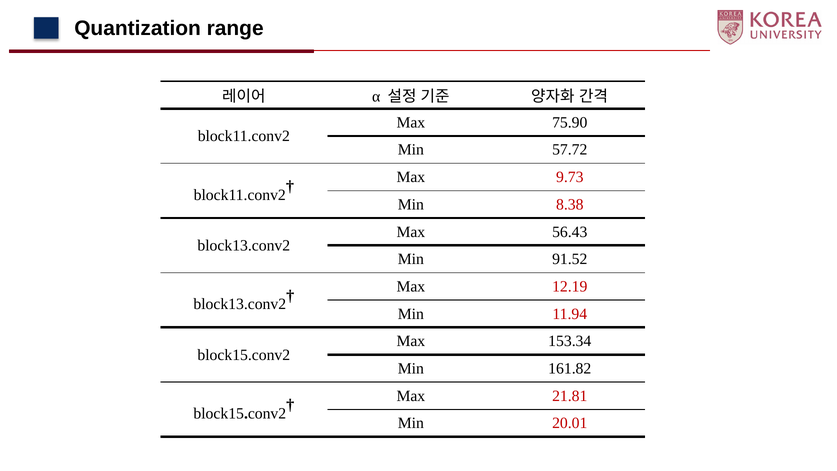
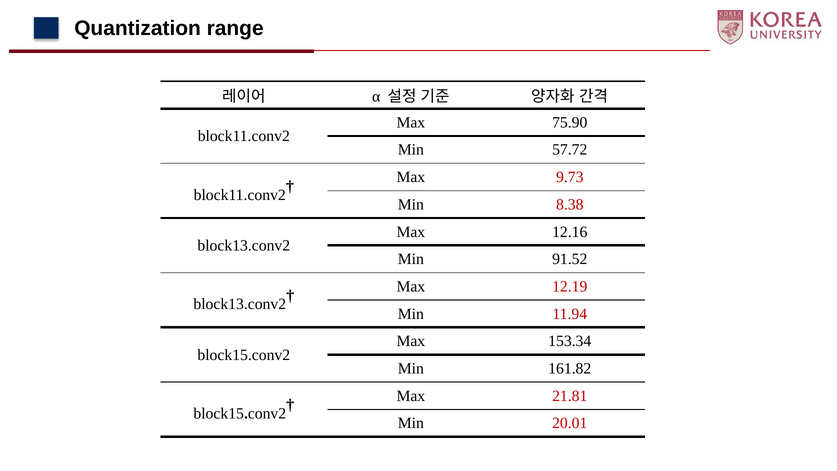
56.43: 56.43 -> 12.16
